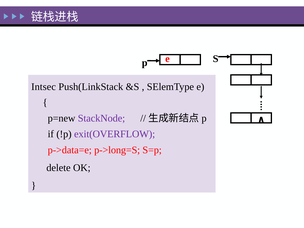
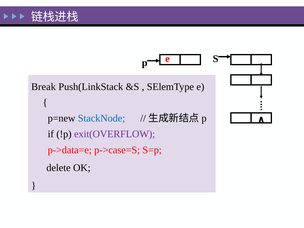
Intsec: Intsec -> Break
StackNode colour: purple -> blue
p->long=S: p->long=S -> p->case=S
